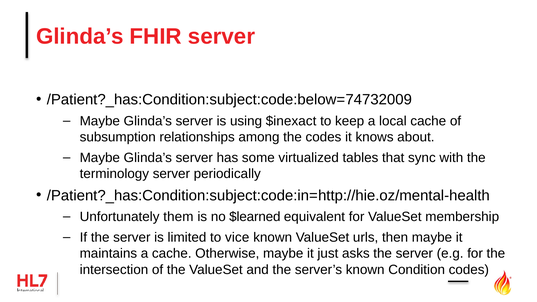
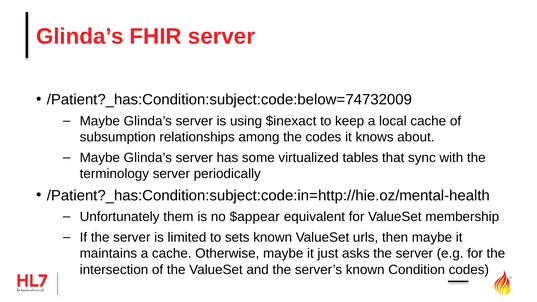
$learned: $learned -> $appear
vice: vice -> sets
